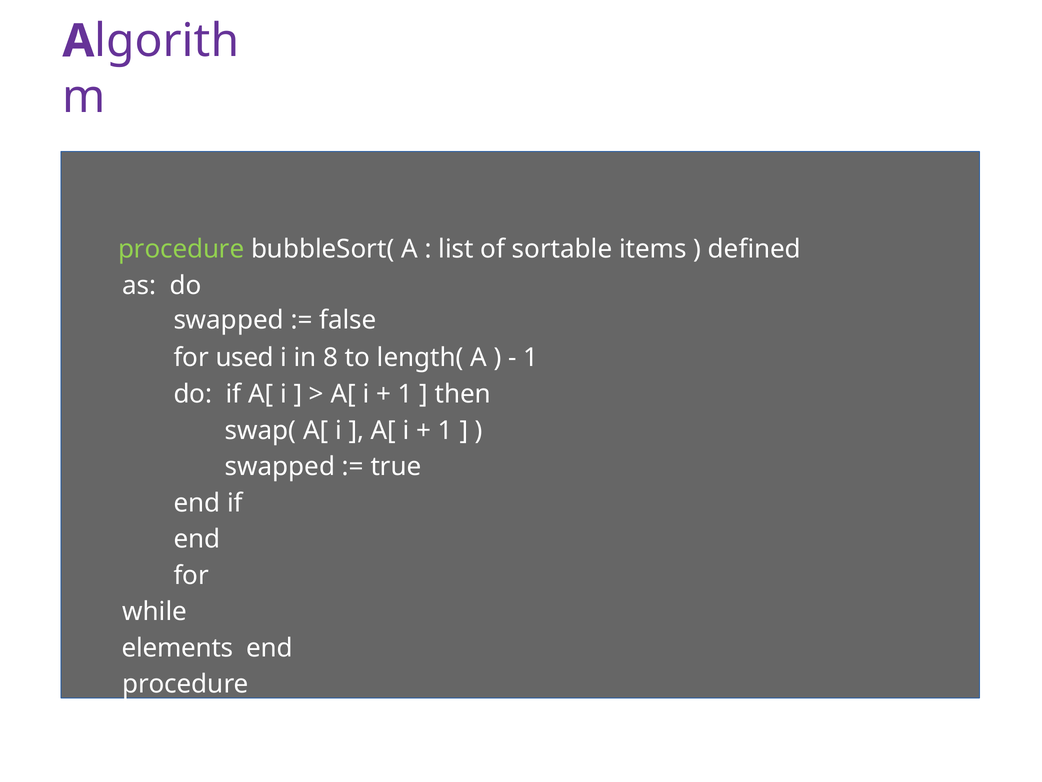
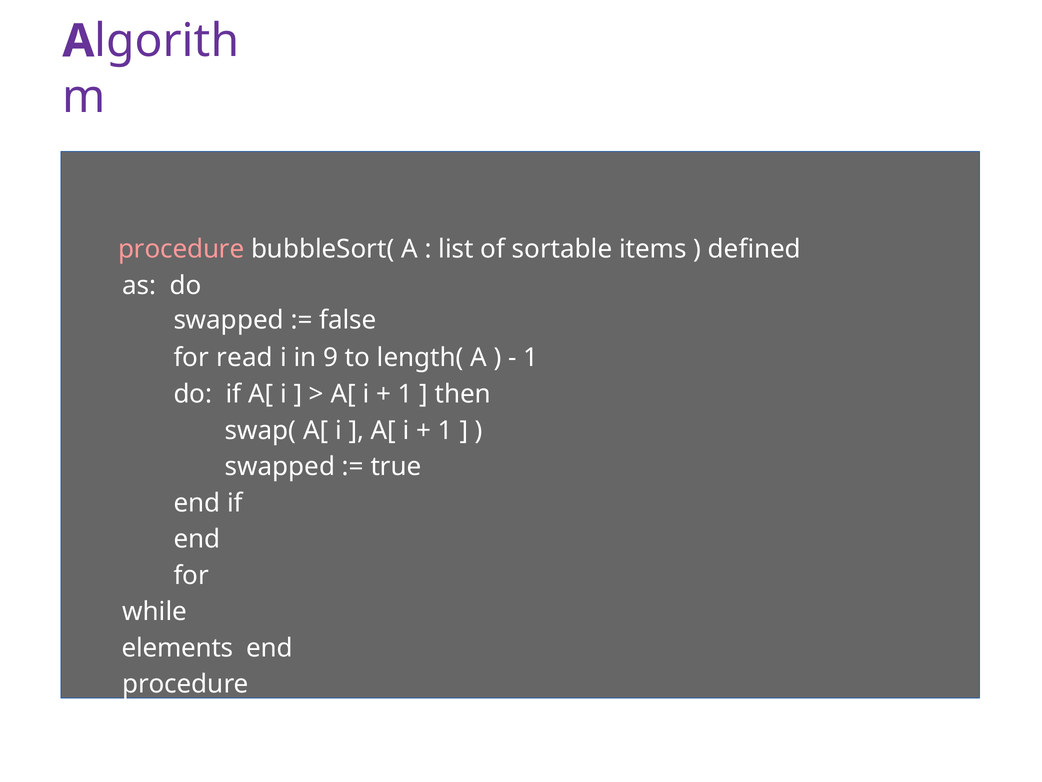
procedure at (181, 249) colour: light green -> pink
used: used -> read
8: 8 -> 9
